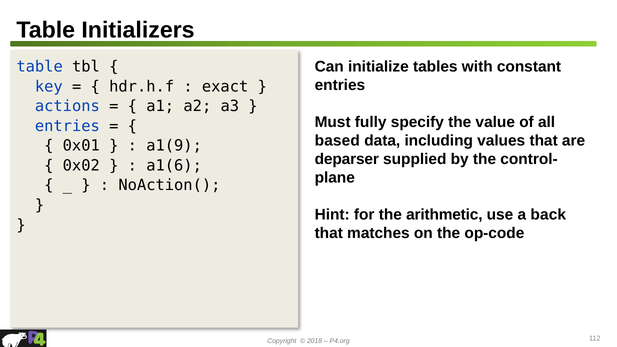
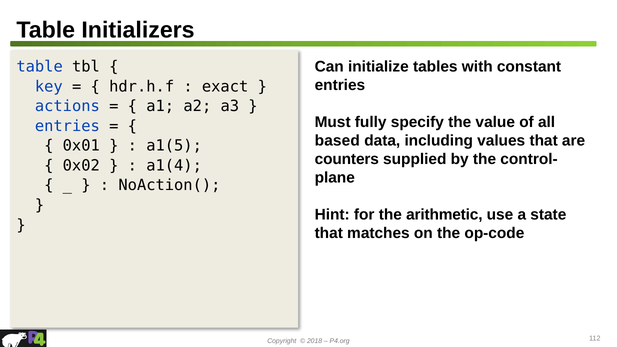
a1(9: a1(9 -> a1(5
deparser: deparser -> counters
a1(6: a1(6 -> a1(4
back: back -> state
